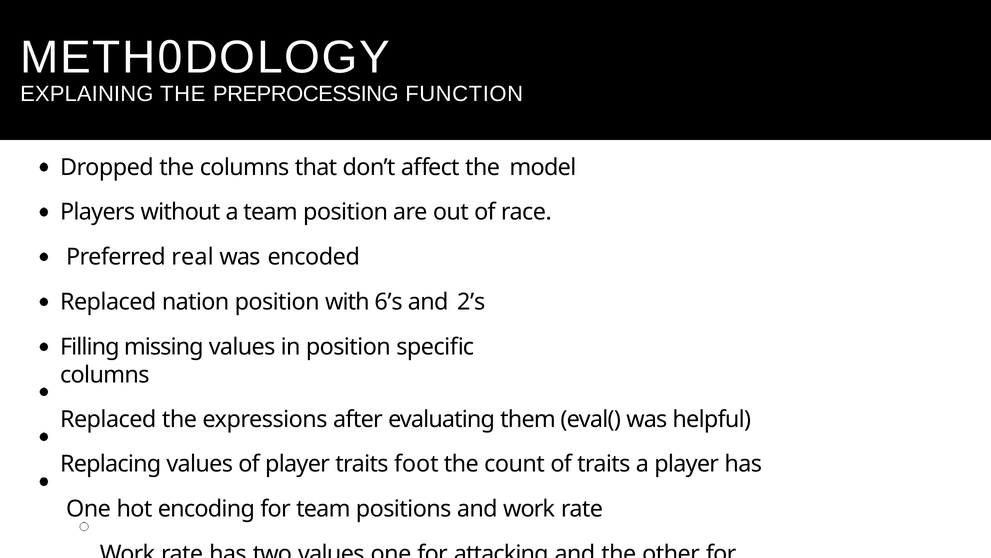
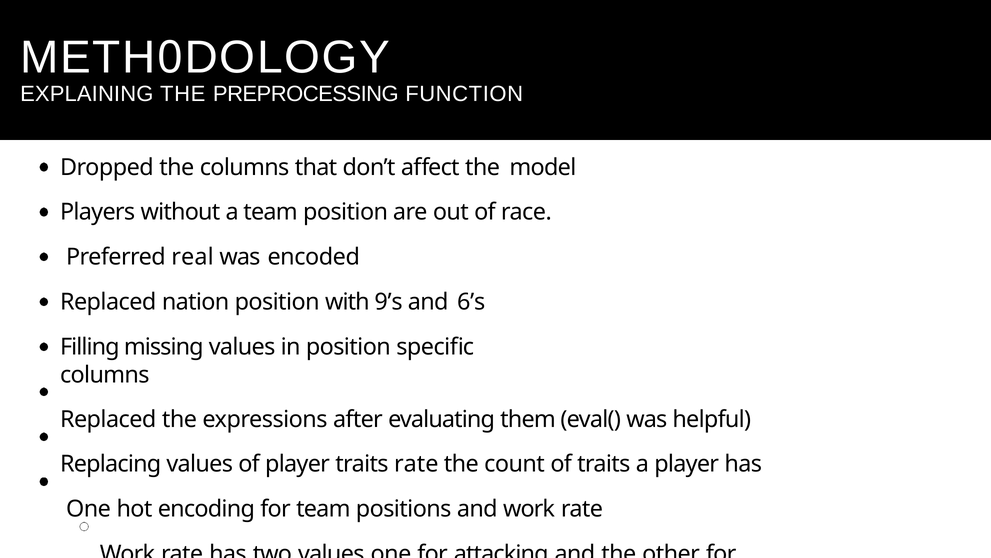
6’s: 6’s -> 9’s
2’s: 2’s -> 6’s
traits foot: foot -> rate
